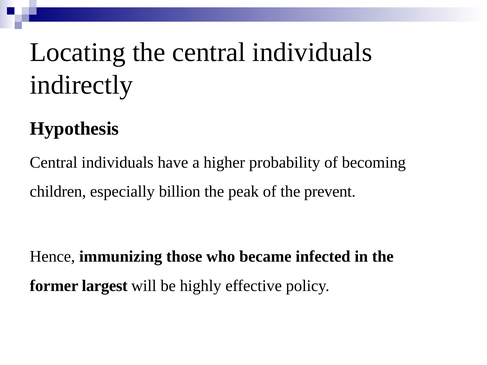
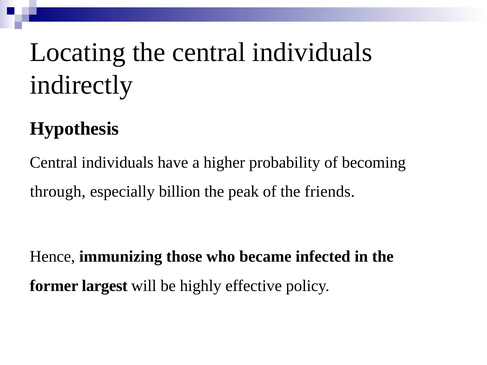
children: children -> through
prevent: prevent -> friends
